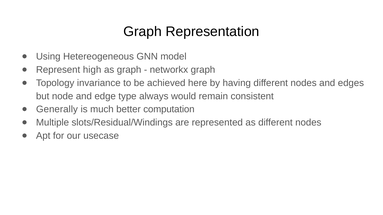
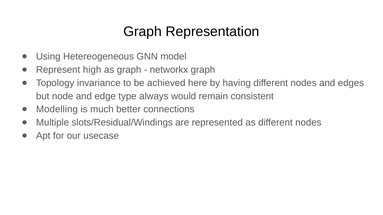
Generally: Generally -> Modelling
computation: computation -> connections
